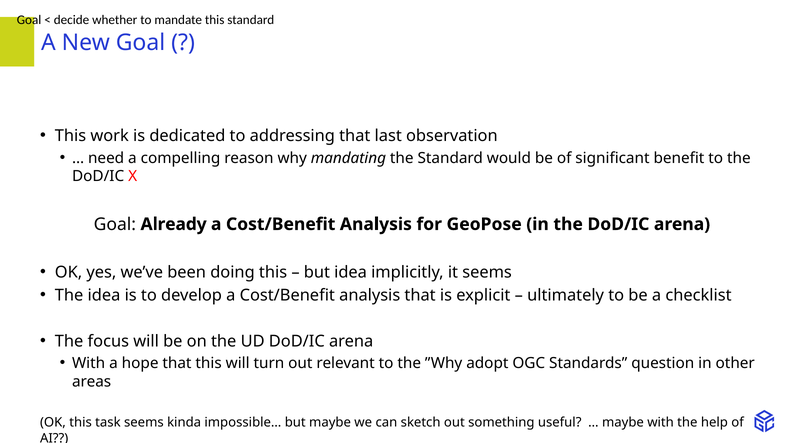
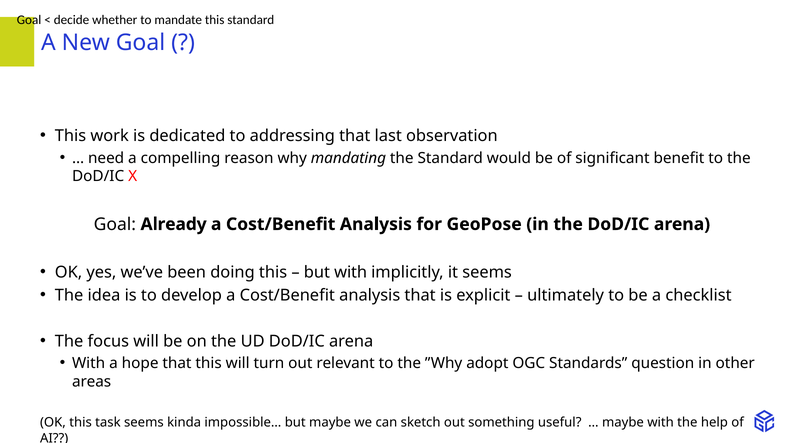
but idea: idea -> with
